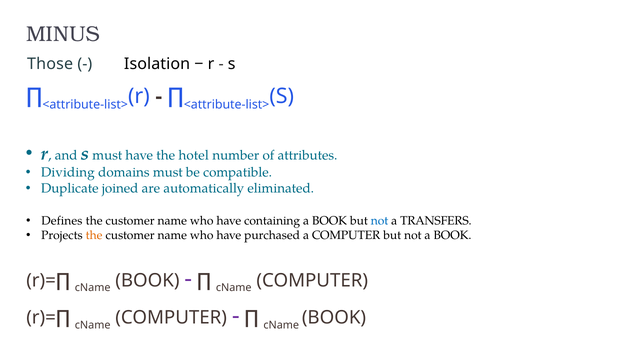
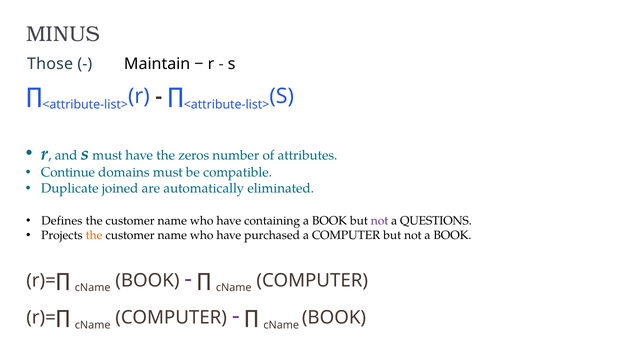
Isolation: Isolation -> Maintain
hotel: hotel -> zeros
Dividing: Dividing -> Continue
not at (380, 221) colour: blue -> purple
TRANSFERS: TRANSFERS -> QUESTIONS
